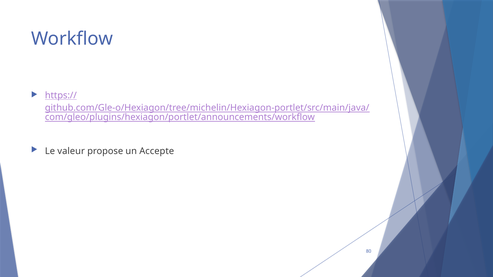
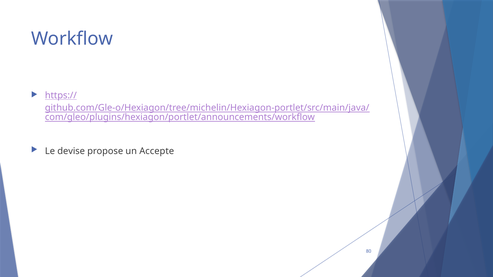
valeur: valeur -> devise
